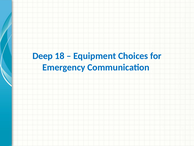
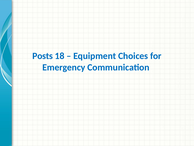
Deep: Deep -> Posts
